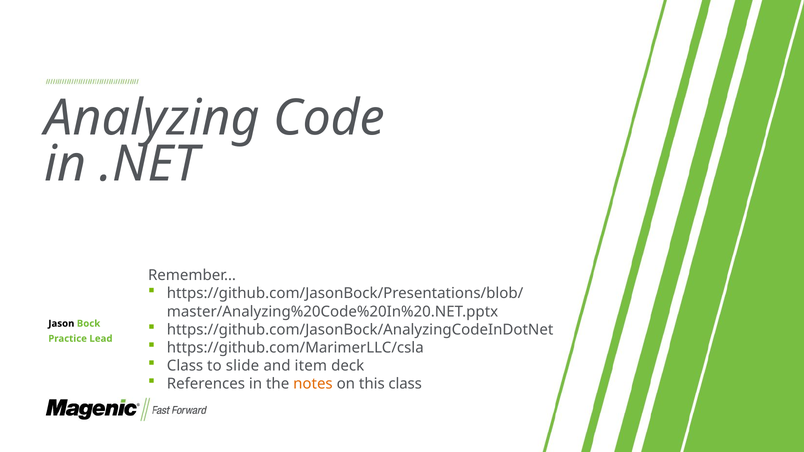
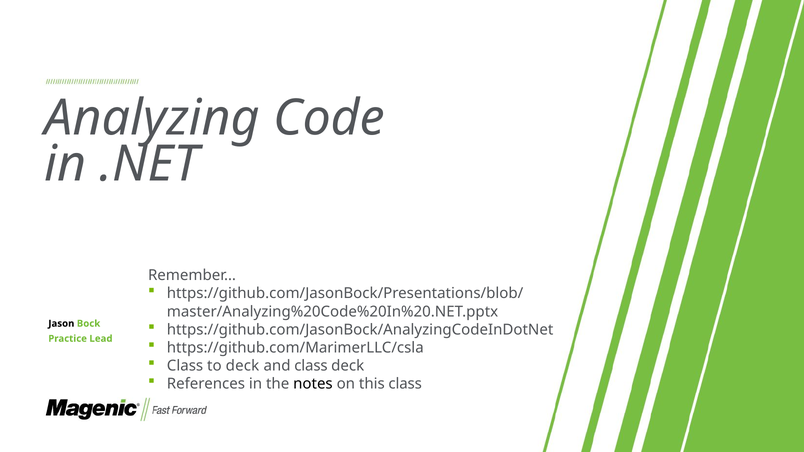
to slide: slide -> deck
and item: item -> class
notes colour: orange -> black
